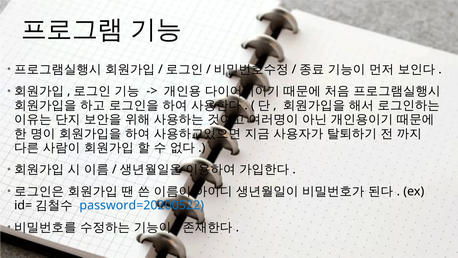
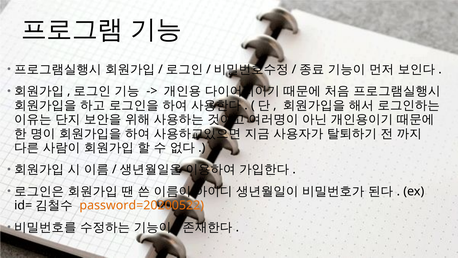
password=20200522 colour: blue -> orange
